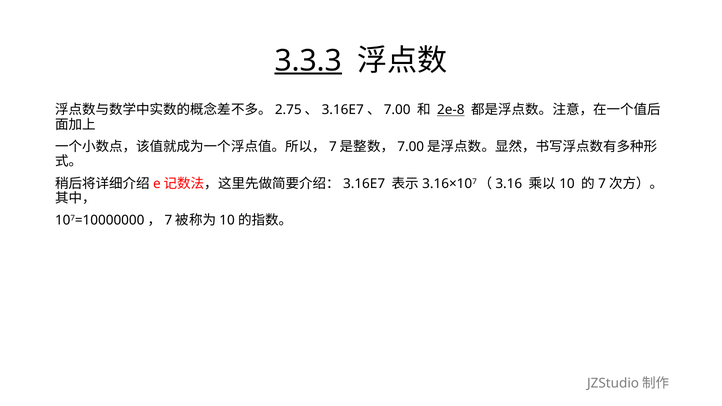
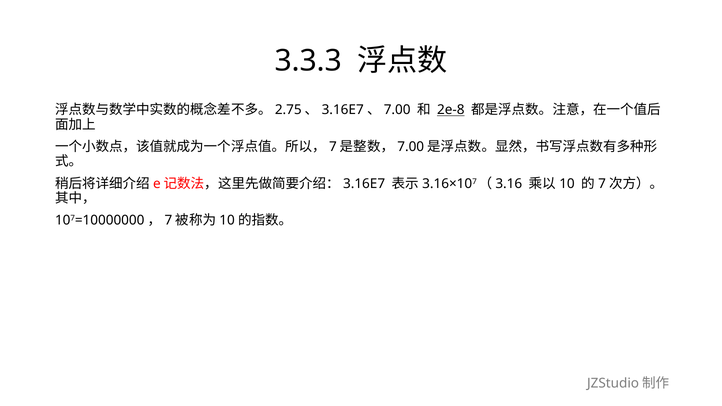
3.3.3 underline: present -> none
